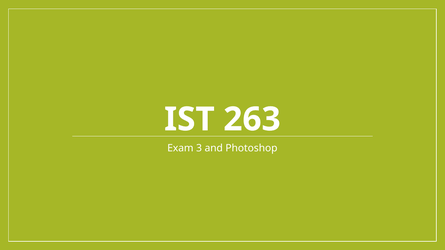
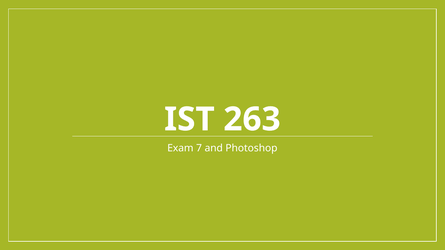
3: 3 -> 7
